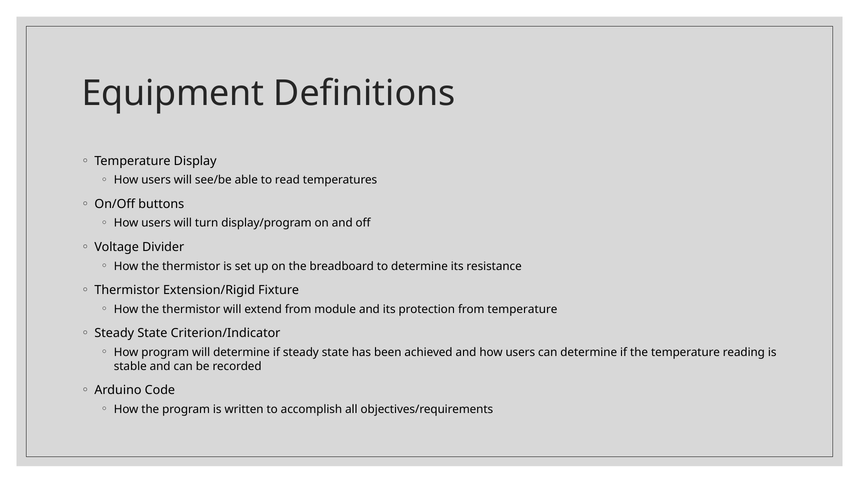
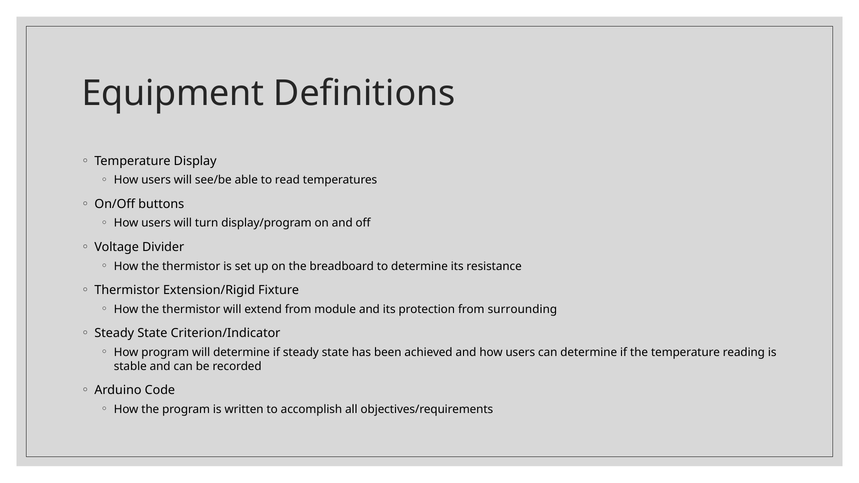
from temperature: temperature -> surrounding
